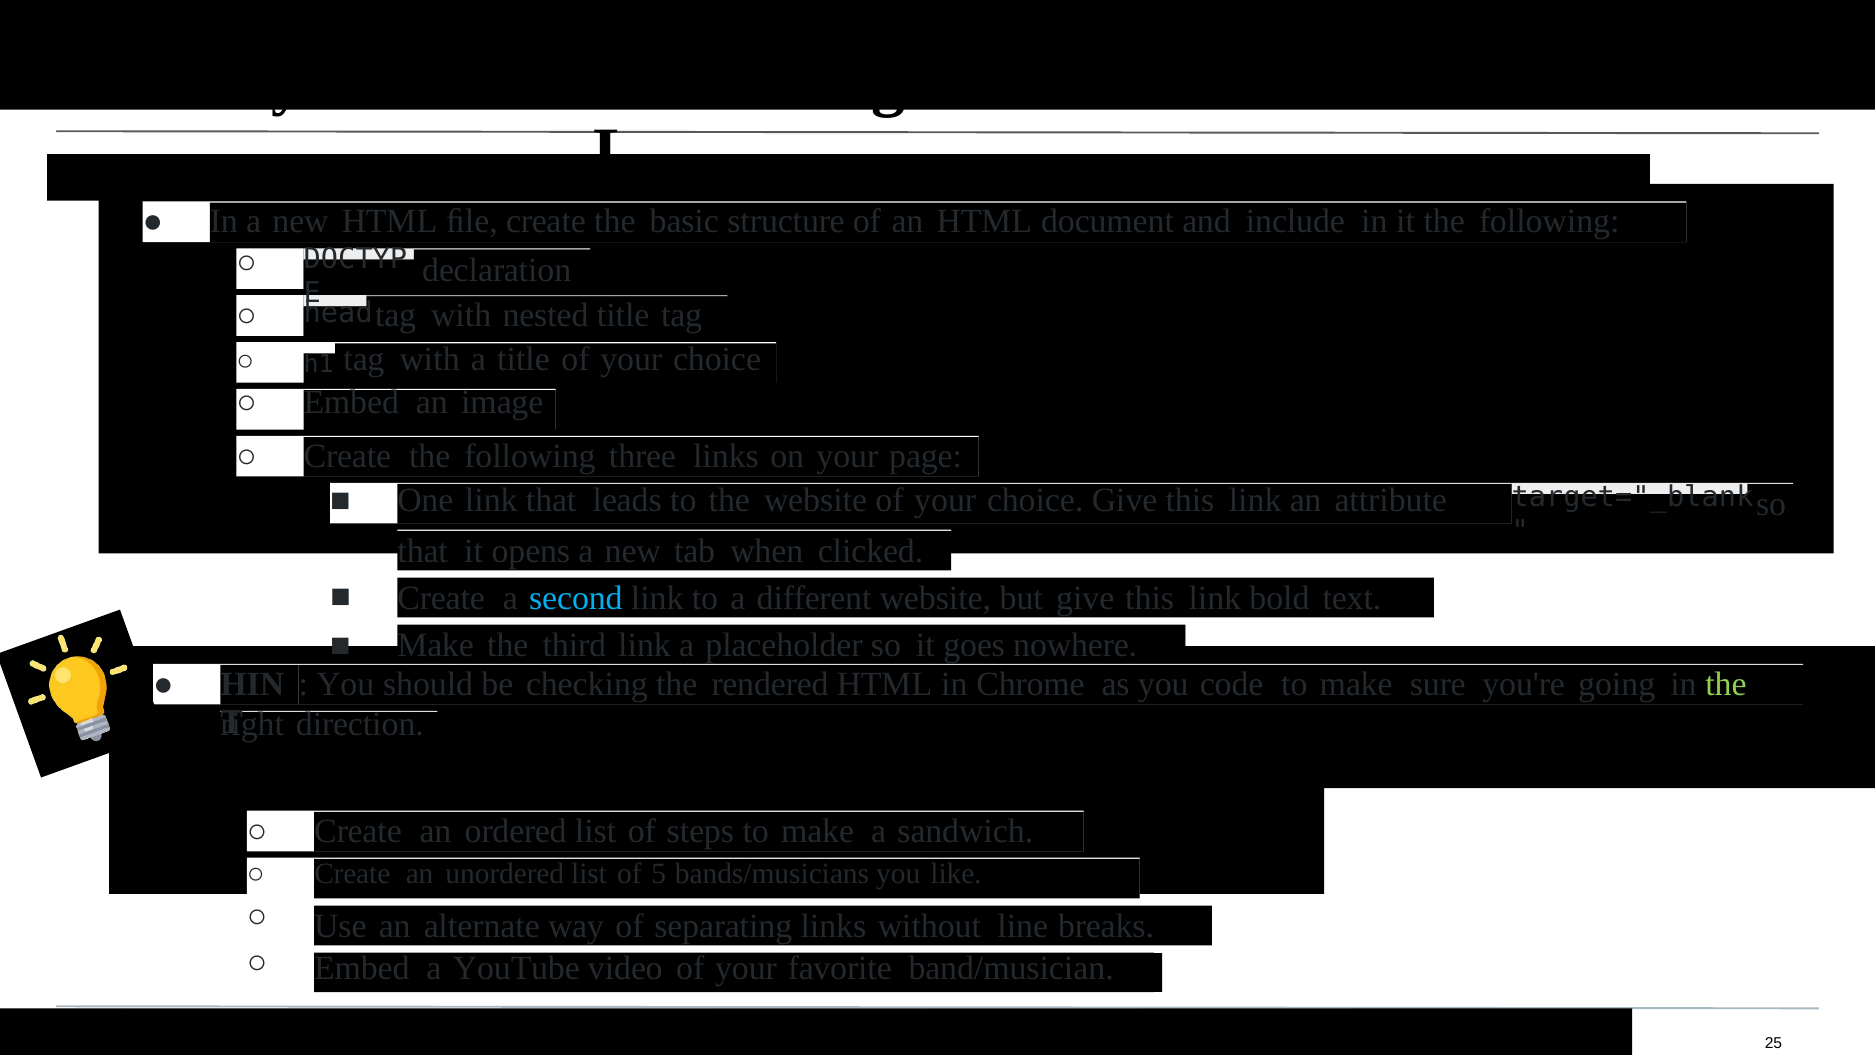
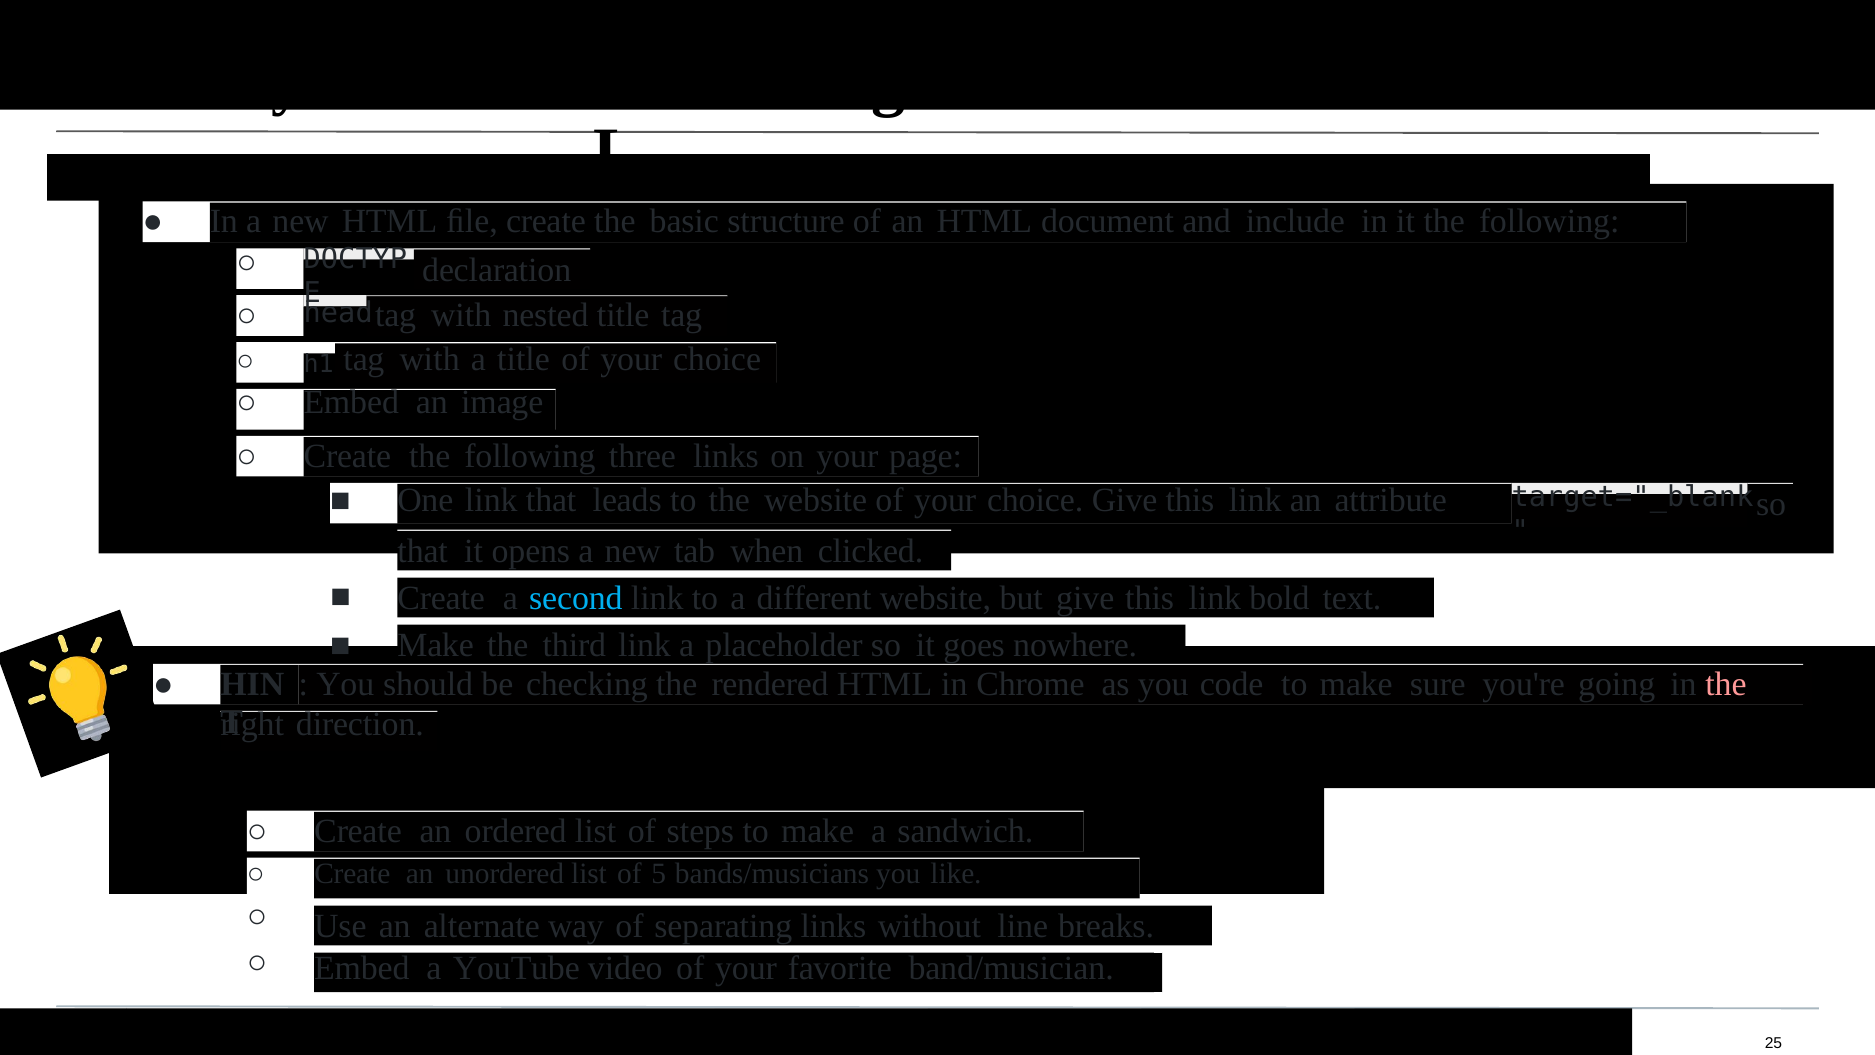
the at (1726, 684) colour: light green -> pink
